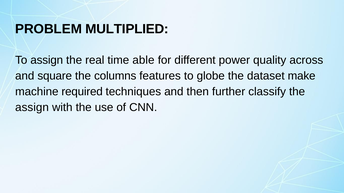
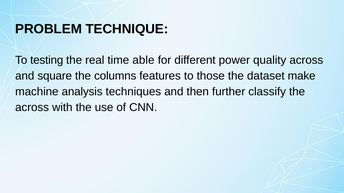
MULTIPLIED: MULTIPLIED -> TECHNIQUE
To assign: assign -> testing
globe: globe -> those
required: required -> analysis
assign at (32, 108): assign -> across
